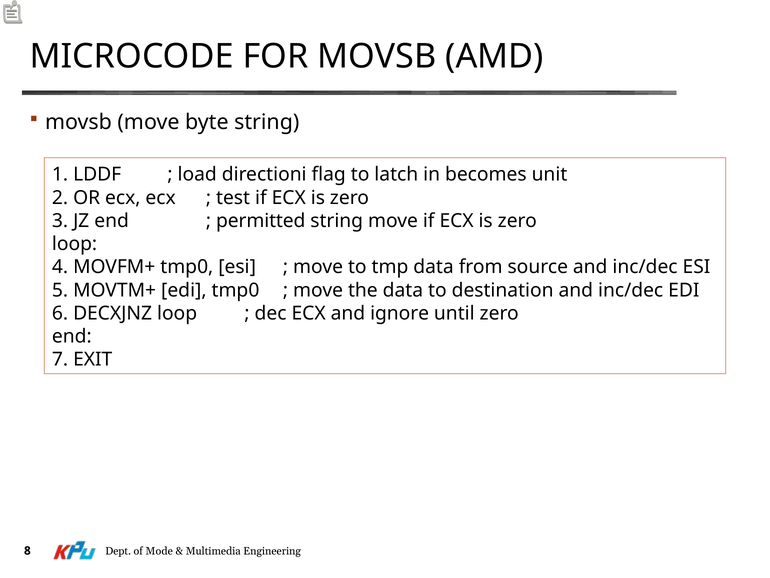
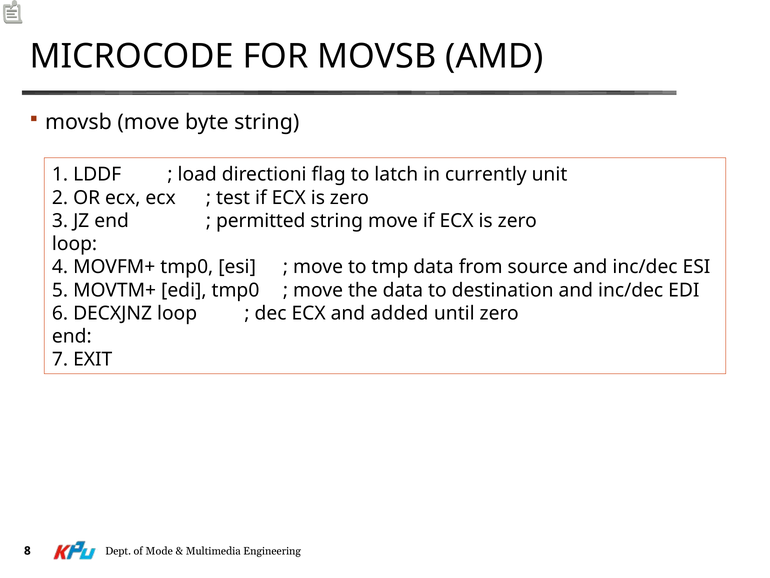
becomes: becomes -> currently
ignore: ignore -> added
